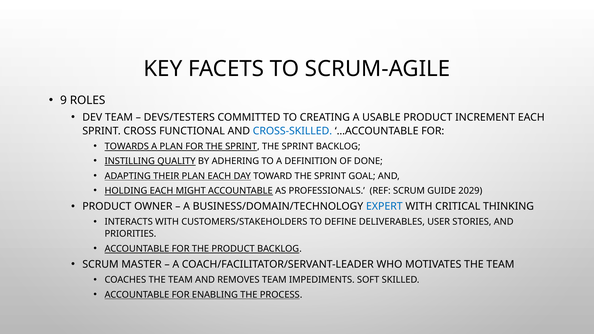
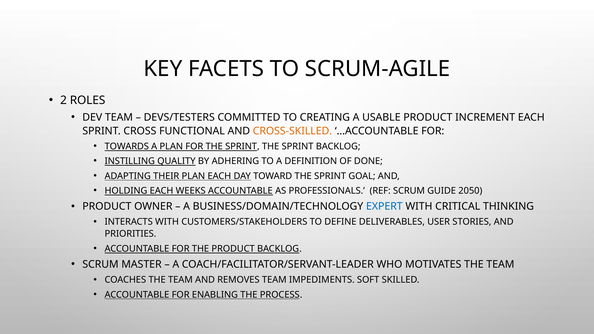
9: 9 -> 2
CROSS-SKILLED colour: blue -> orange
MIGHT: MIGHT -> WEEKS
2029: 2029 -> 2050
